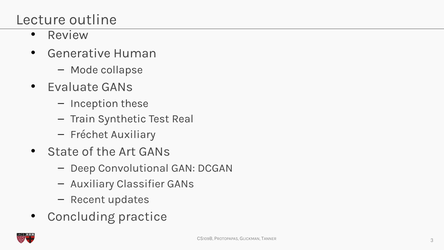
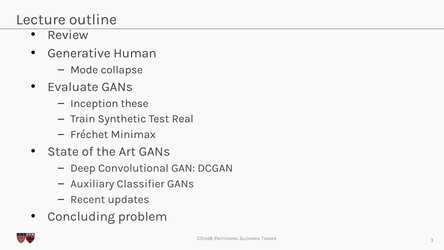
Fréchet Auxiliary: Auxiliary -> Minimax
practice: practice -> problem
